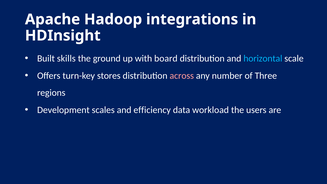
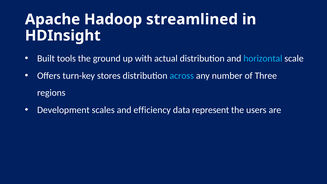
integrations: integrations -> streamlined
skills: skills -> tools
board: board -> actual
across colour: pink -> light blue
workload: workload -> represent
